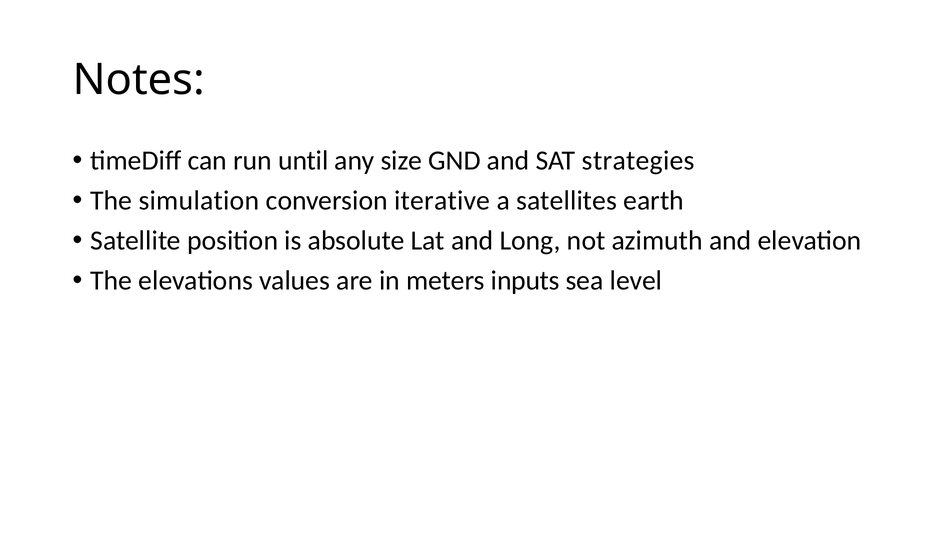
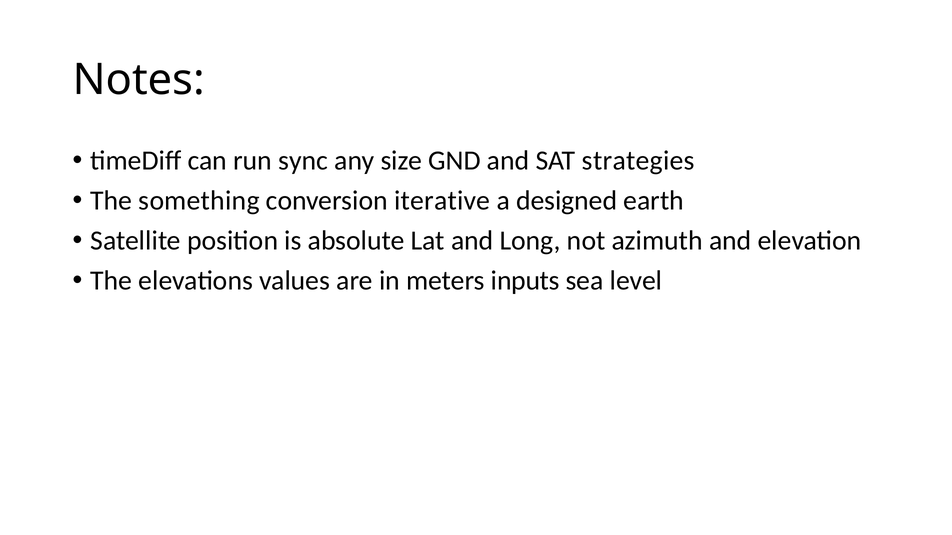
until: until -> sync
simulation: simulation -> something
satellites: satellites -> designed
